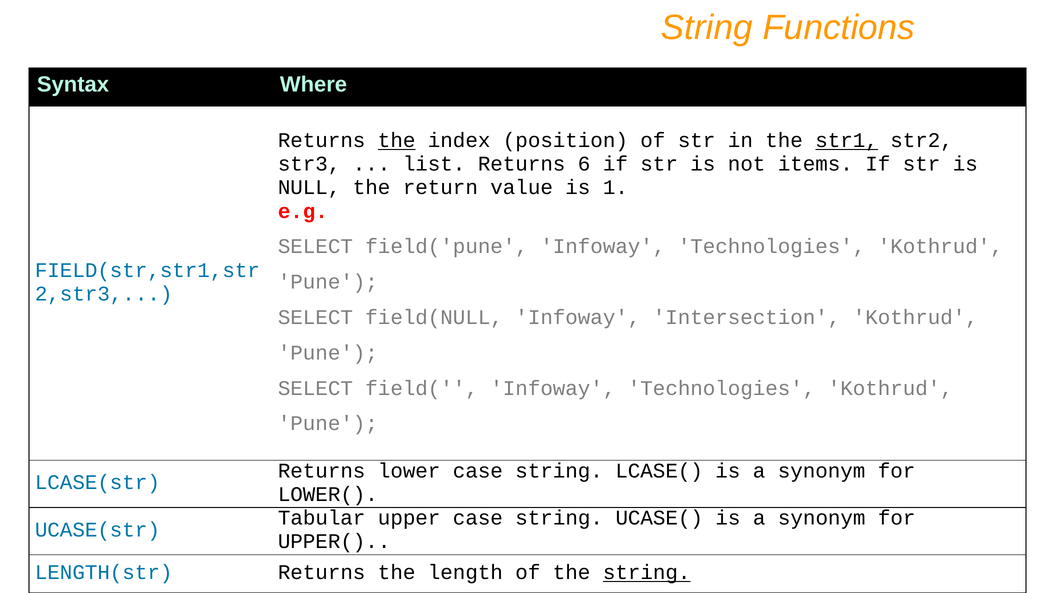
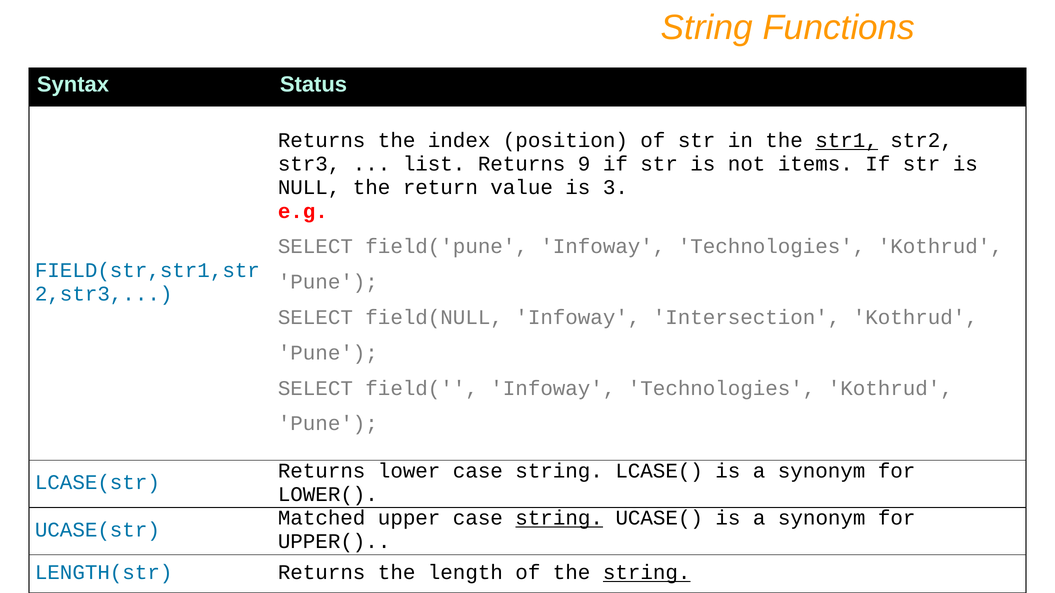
Where: Where -> Status
the at (397, 141) underline: present -> none
6: 6 -> 9
1: 1 -> 3
Tabular: Tabular -> Matched
string at (559, 518) underline: none -> present
